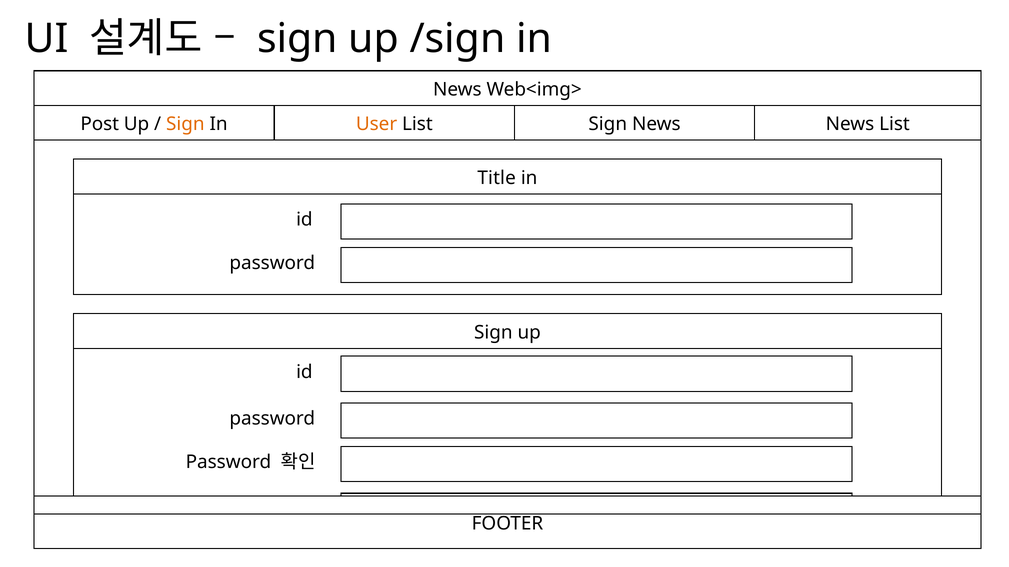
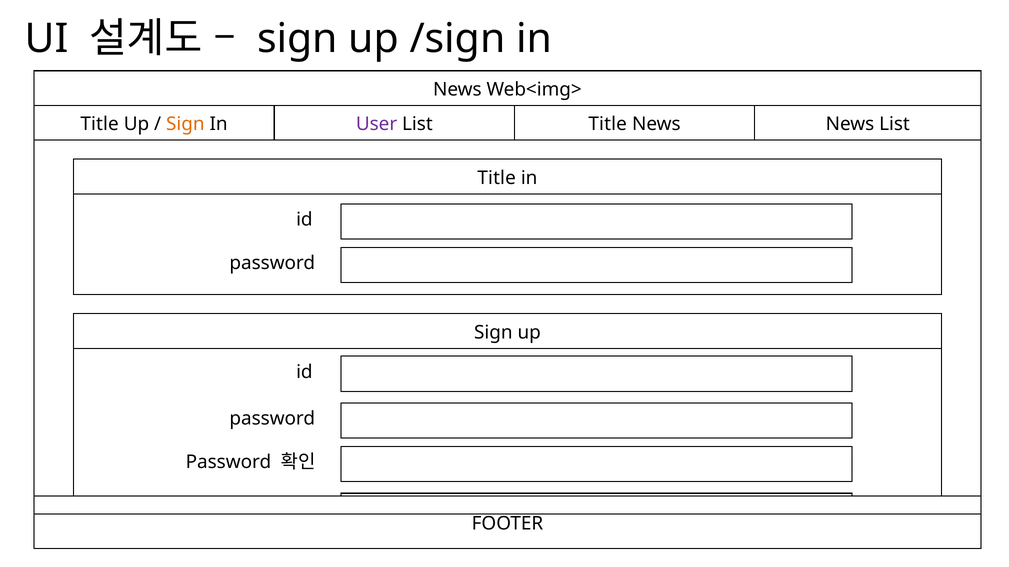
Post at (100, 124): Post -> Title
User colour: orange -> purple
Sign at (608, 124): Sign -> Title
